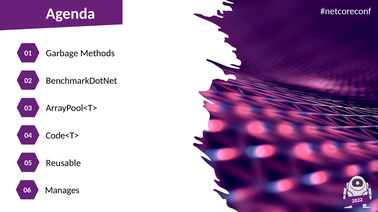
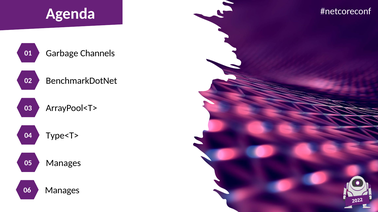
Methods: Methods -> Channels
Code<T>: Code<T> -> Type<T>
05 Reusable: Reusable -> Manages
